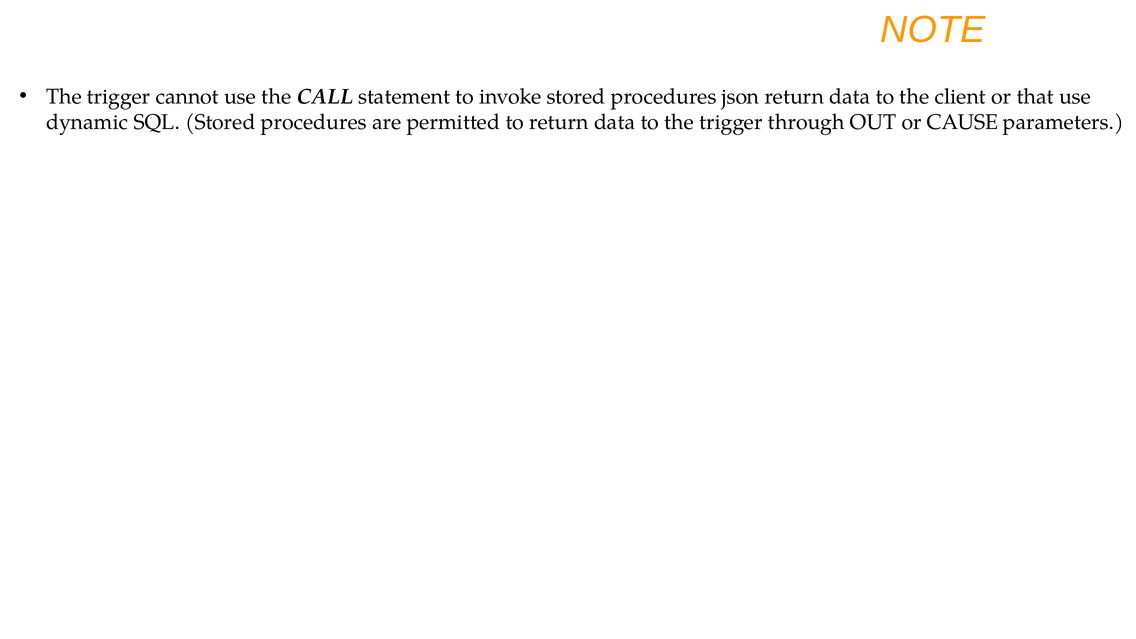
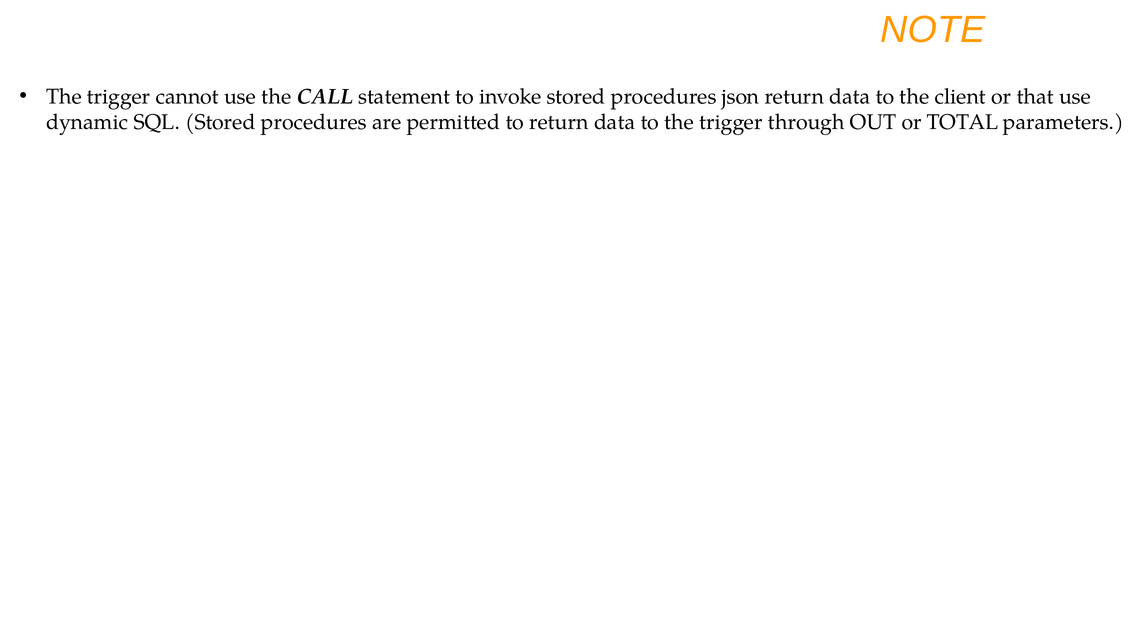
CAUSE: CAUSE -> TOTAL
